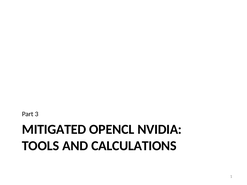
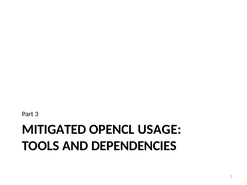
NVIDIA: NVIDIA -> USAGE
CALCULATIONS: CALCULATIONS -> DEPENDENCIES
